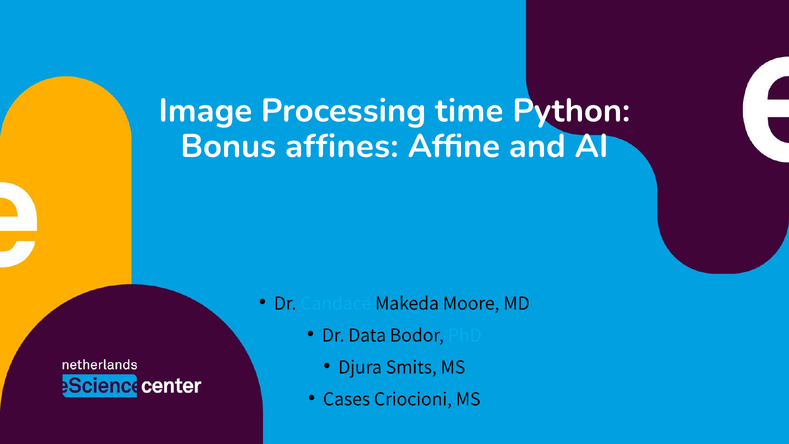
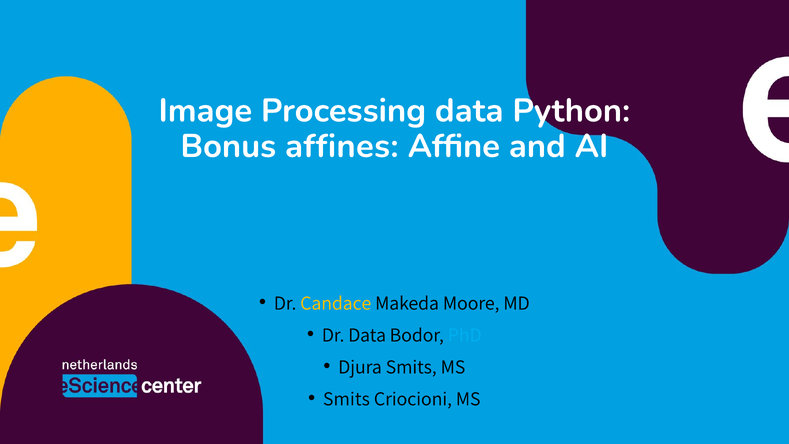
Processing time: time -> data
Candace colour: light blue -> yellow
Cases at (346, 399): Cases -> Smits
